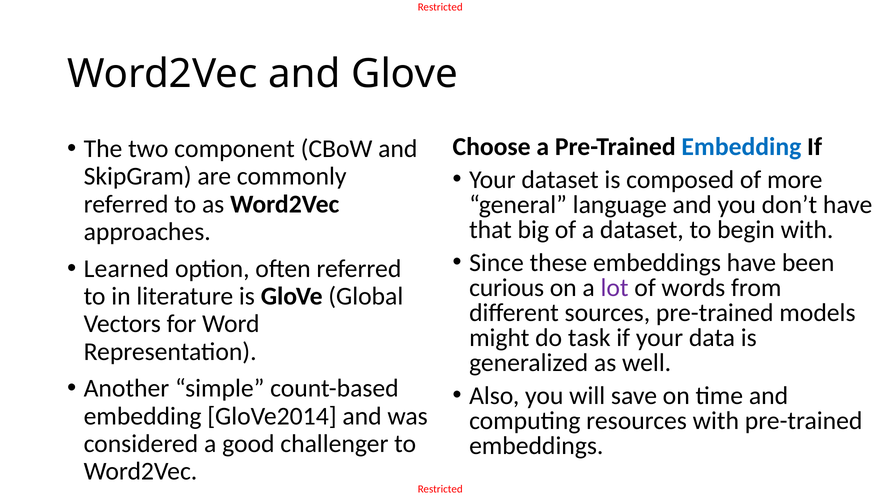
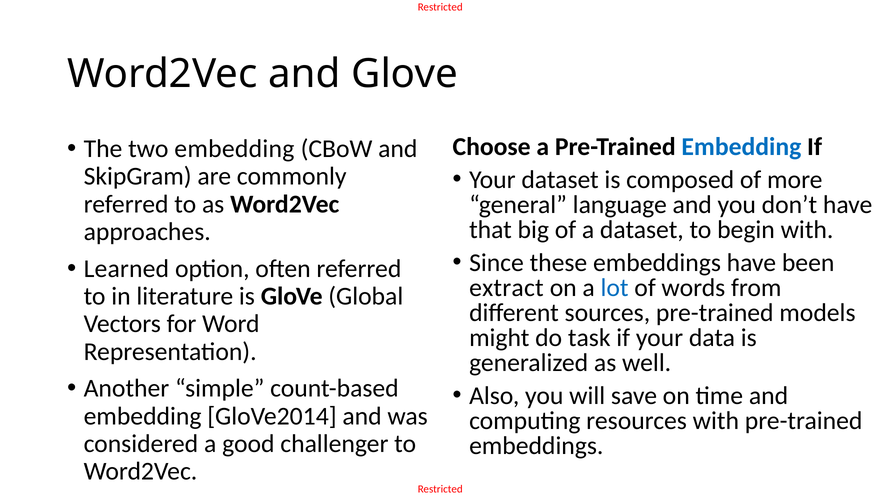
two component: component -> embedding
curious: curious -> extract
lot colour: purple -> blue
